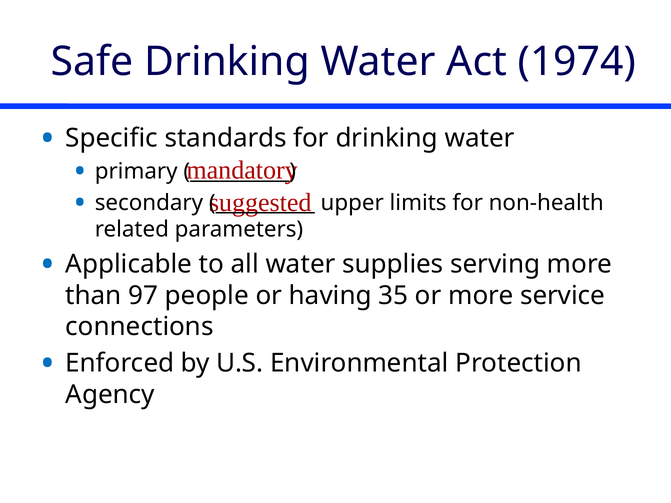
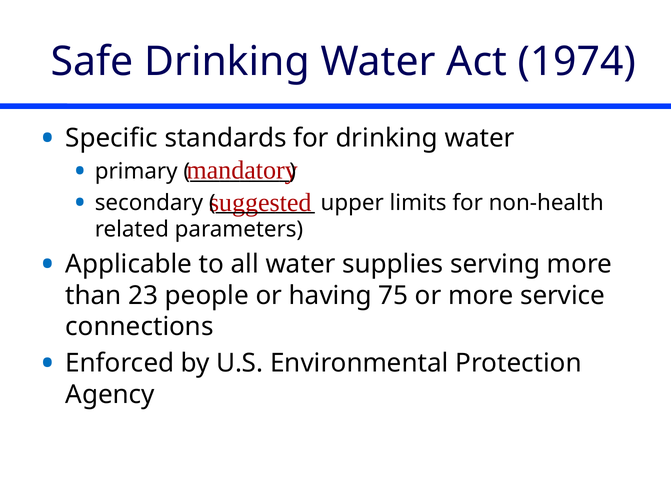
97: 97 -> 23
35: 35 -> 75
